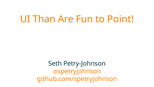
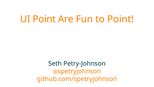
UI Than: Than -> Point
